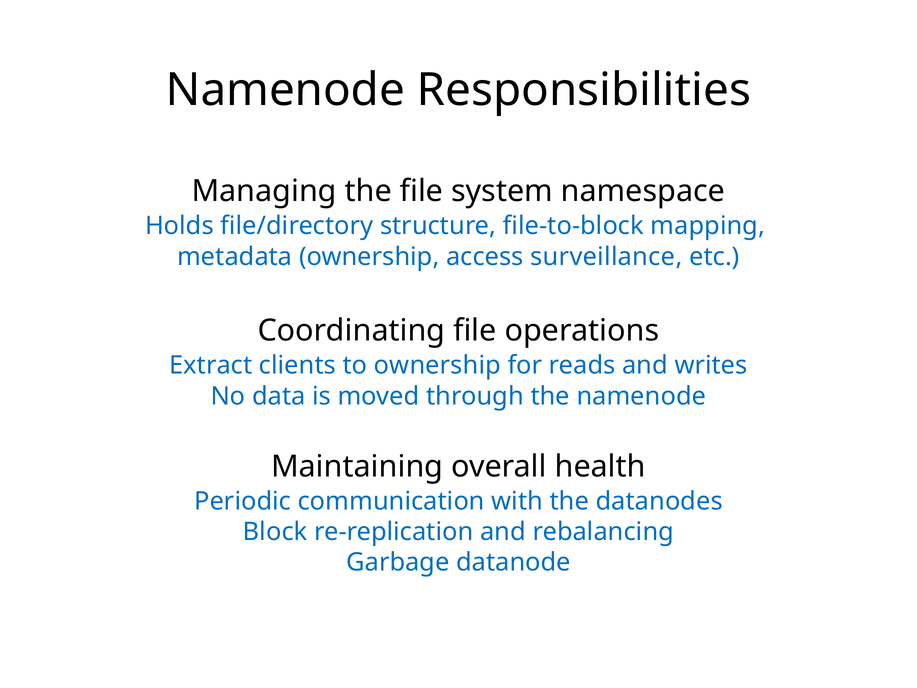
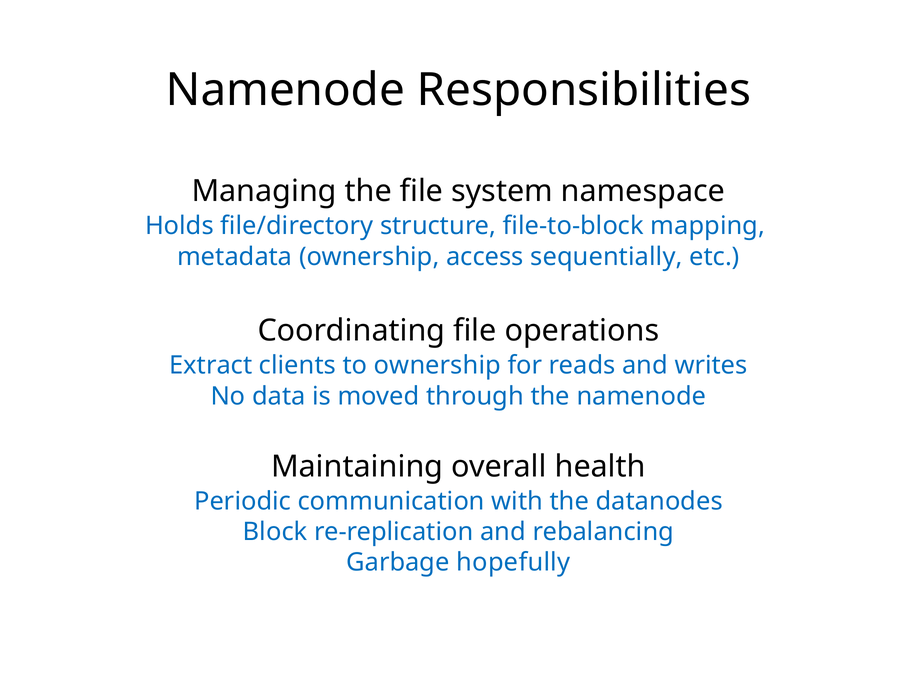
surveillance: surveillance -> sequentially
datanode: datanode -> hopefully
